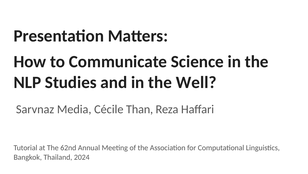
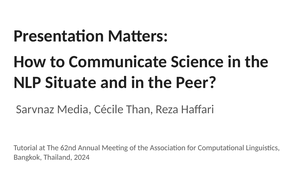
Studies: Studies -> Situate
Well: Well -> Peer
